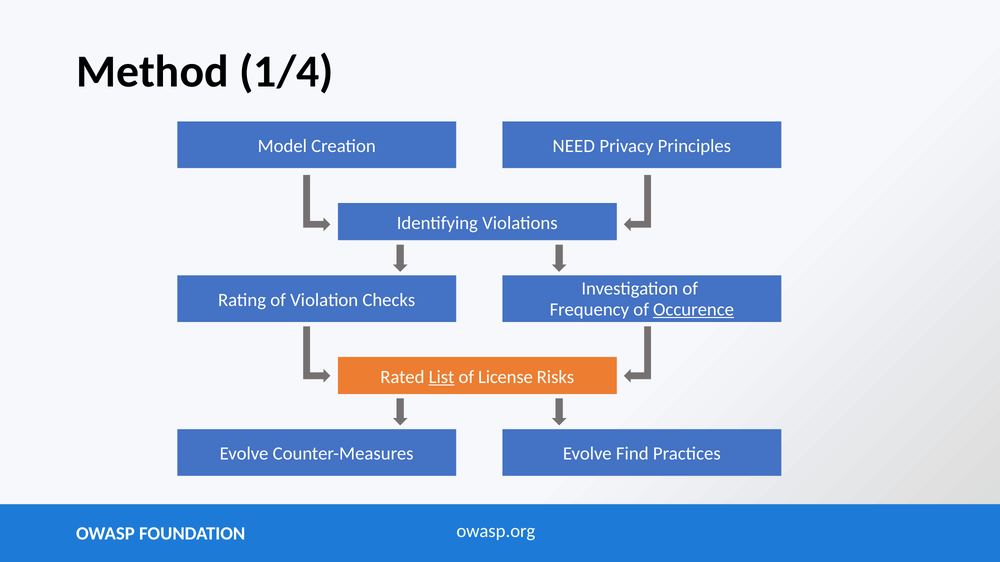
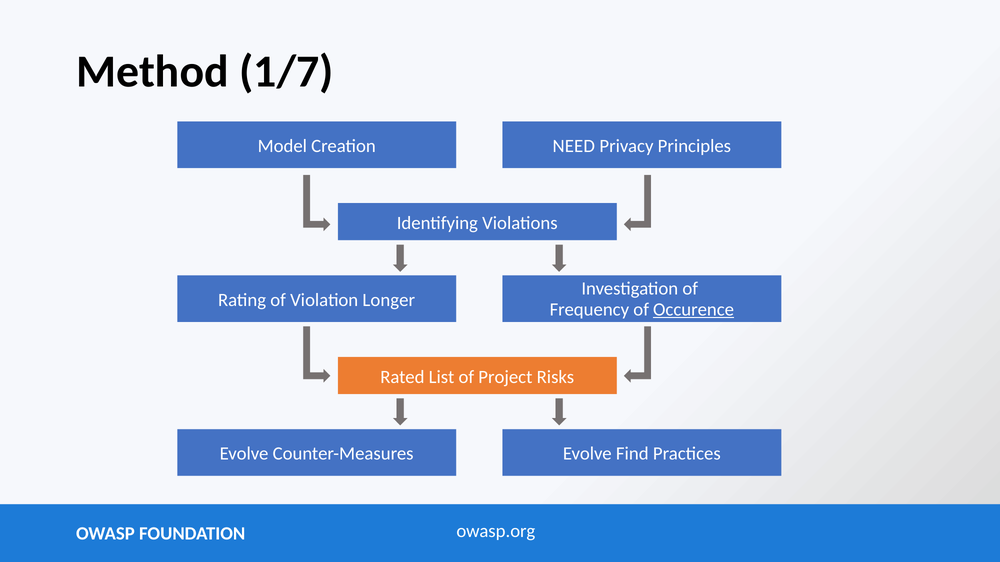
1/4: 1/4 -> 1/7
Checks: Checks -> Longer
List underline: present -> none
License: License -> Project
